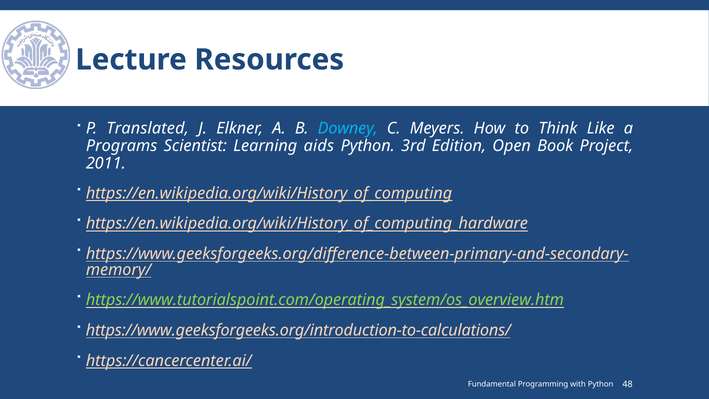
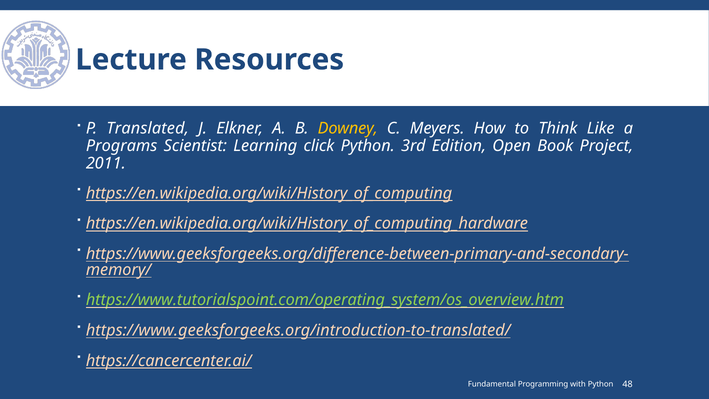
Downey colour: light blue -> yellow
aids: aids -> click
https://www.geeksforgeeks.org/introduction-to-calculations/: https://www.geeksforgeeks.org/introduction-to-calculations/ -> https://www.geeksforgeeks.org/introduction-to-translated/
